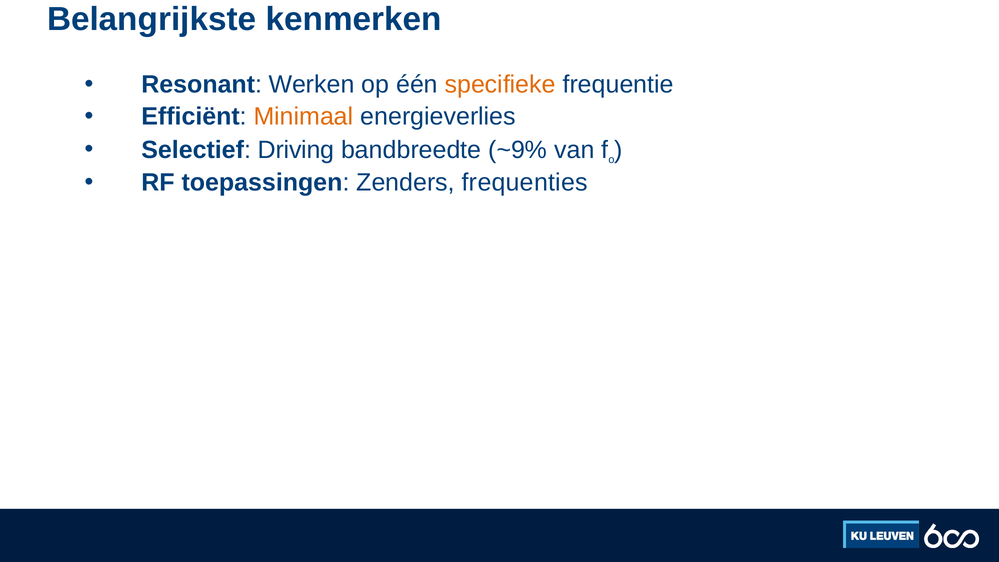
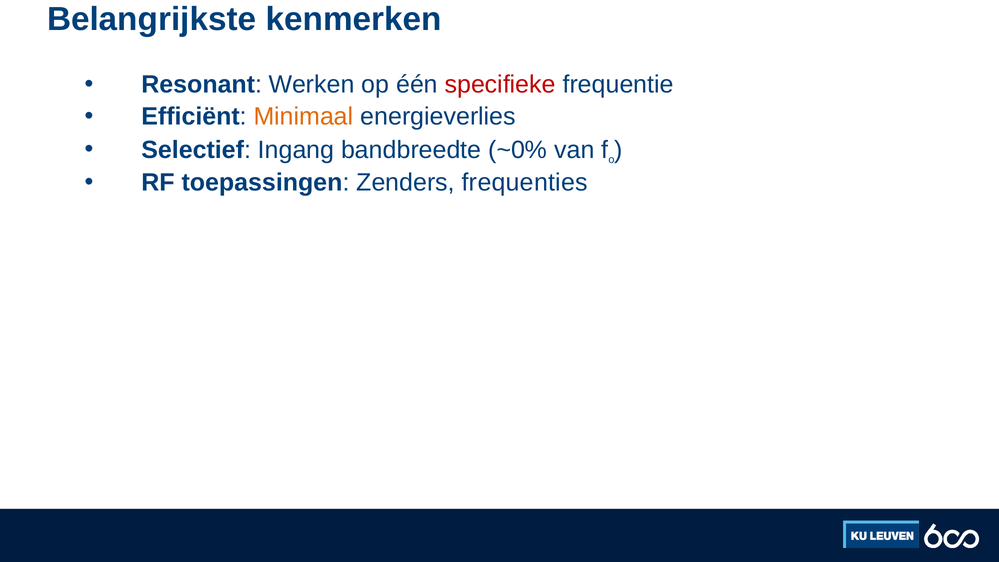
specifieke colour: orange -> red
Driving: Driving -> Ingang
~9%: ~9% -> ~0%
